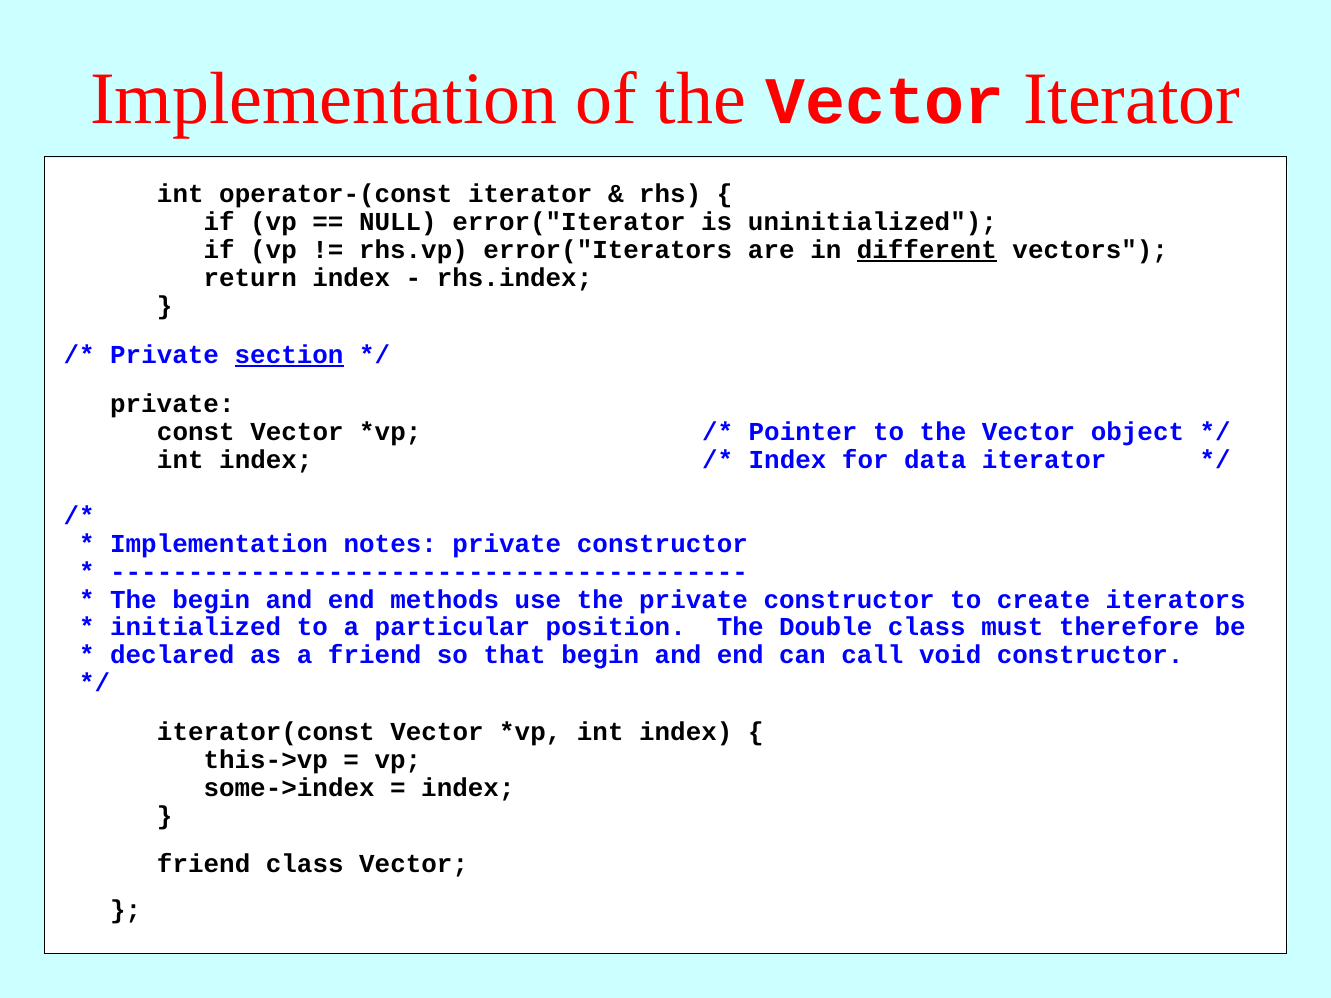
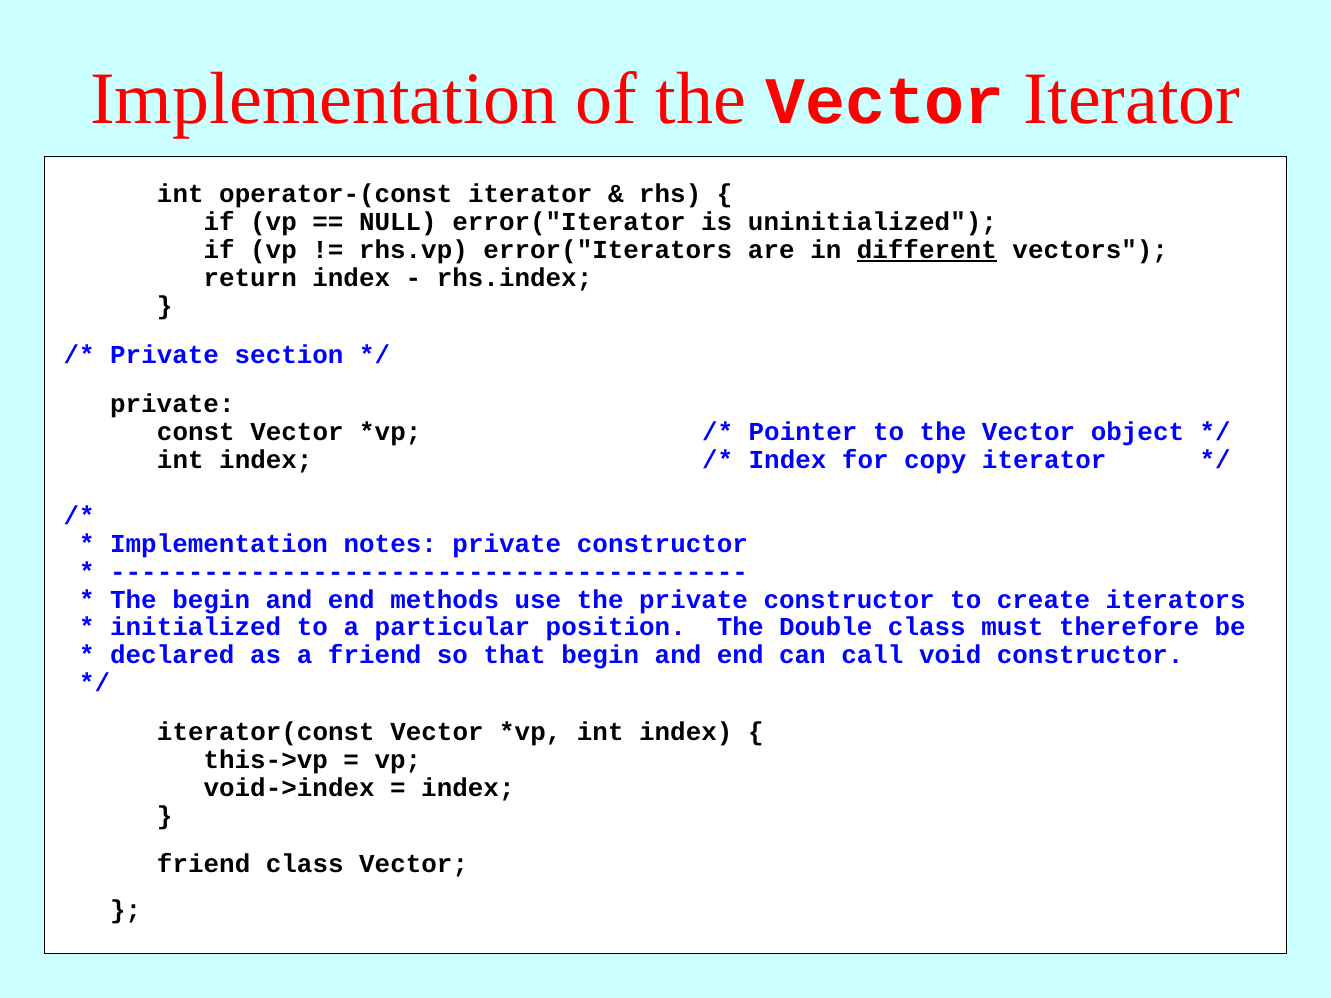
section underline: present -> none
for data: data -> copy
some->index: some->index -> void->index
